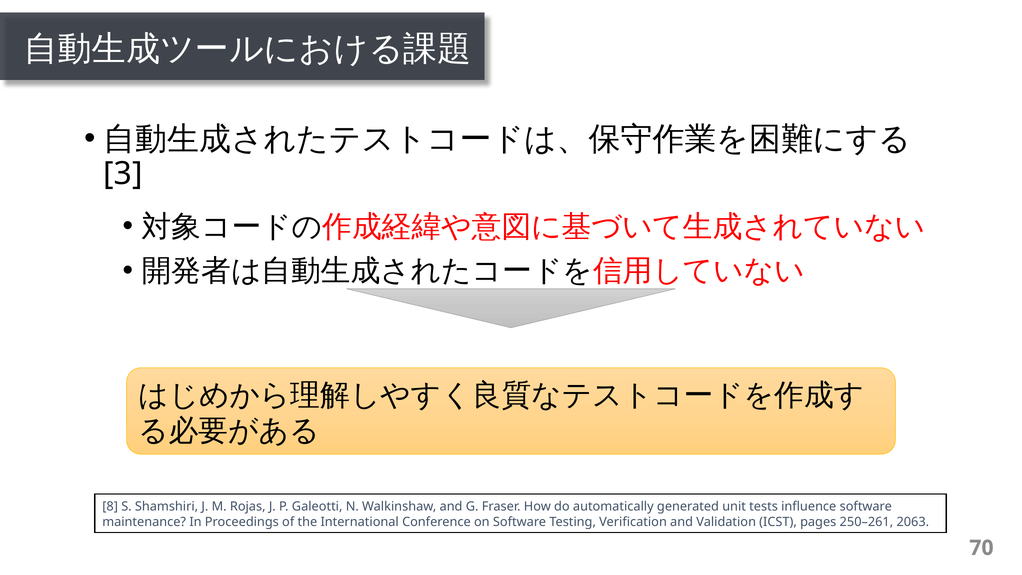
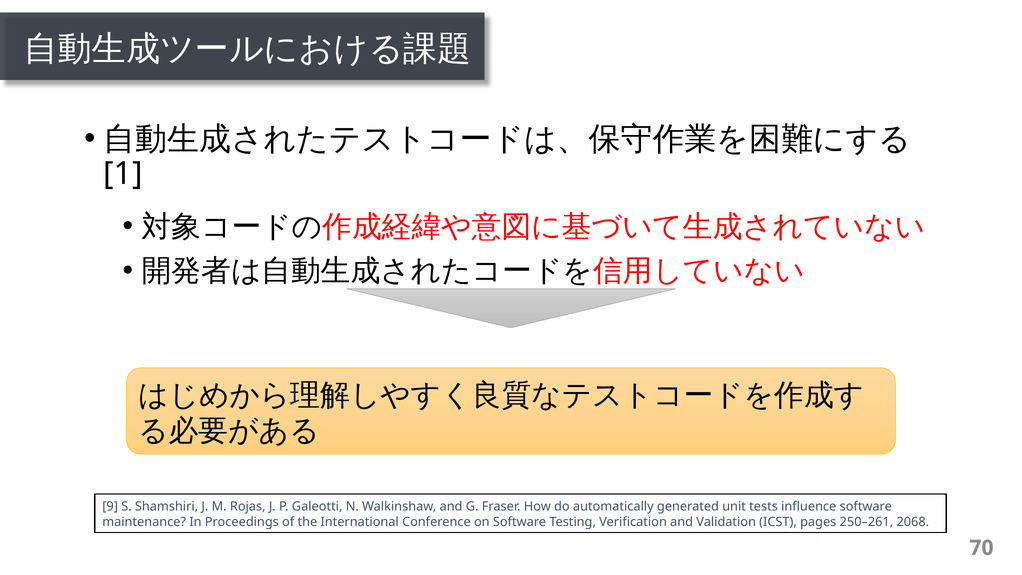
3: 3 -> 1
8: 8 -> 9
2063: 2063 -> 2068
